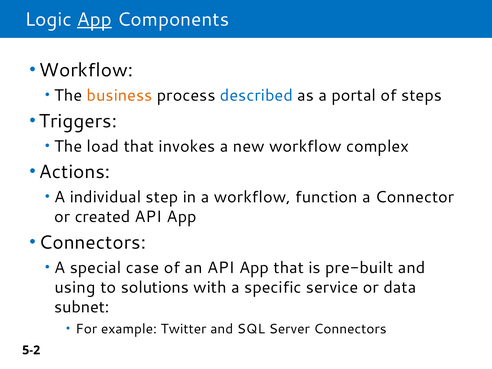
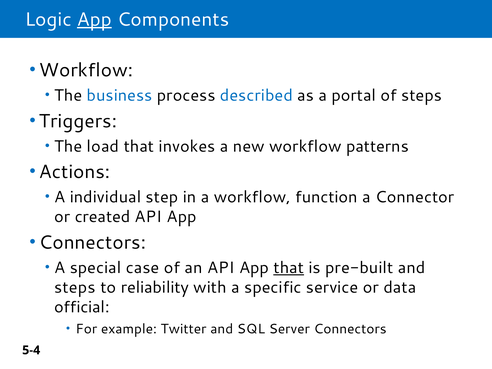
business colour: orange -> blue
complex: complex -> patterns
that at (289, 268) underline: none -> present
using at (75, 287): using -> steps
solutions: solutions -> reliability
subnet: subnet -> official
5-2: 5-2 -> 5-4
